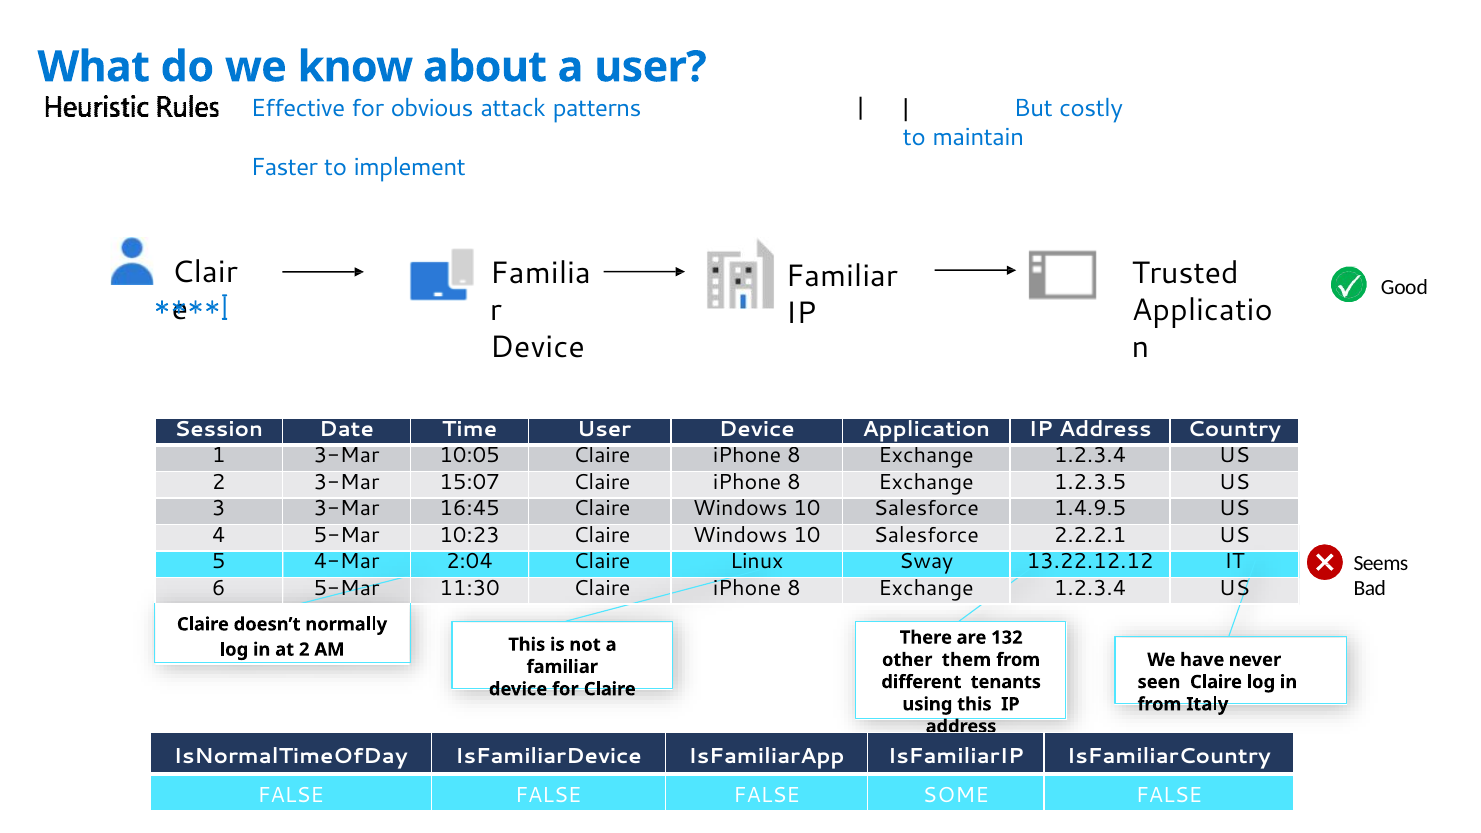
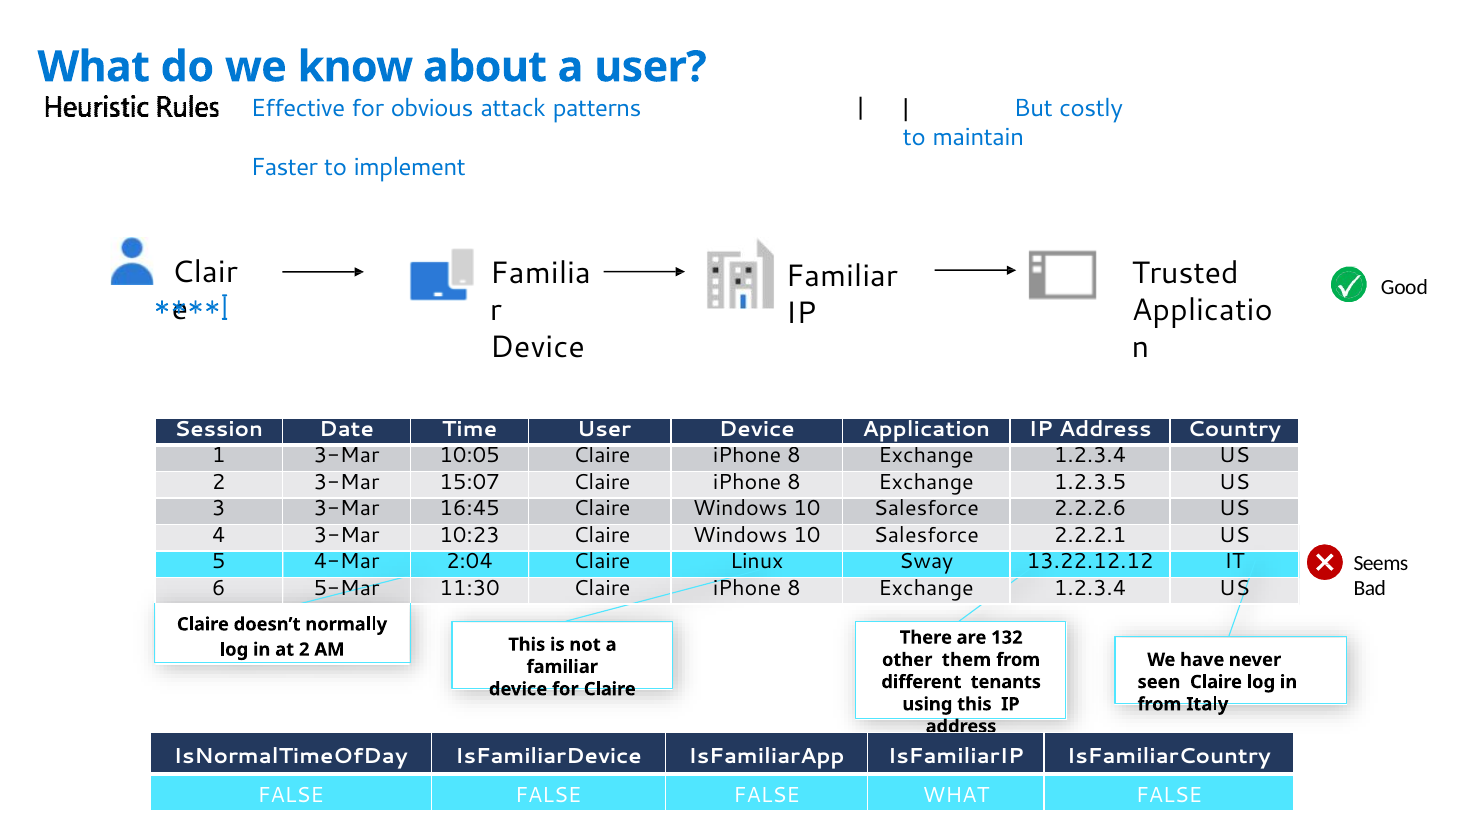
1.4.9.5: 1.4.9.5 -> 2.2.2.6
4 5-Mar: 5-Mar -> 3-Mar
FALSE SOME: SOME -> WHAT
